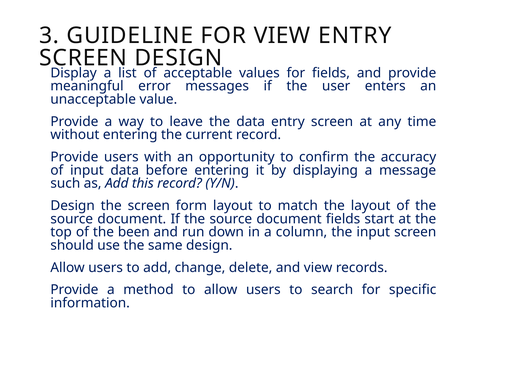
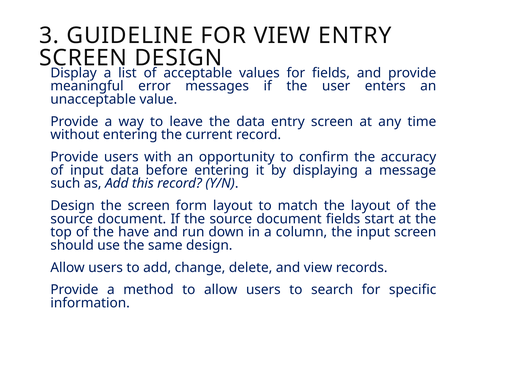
been: been -> have
